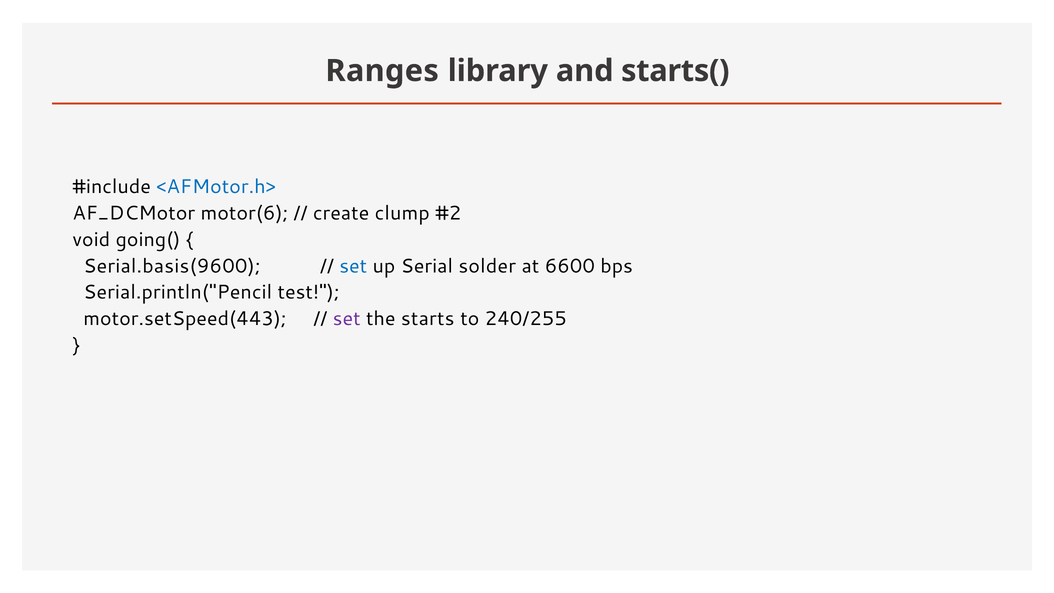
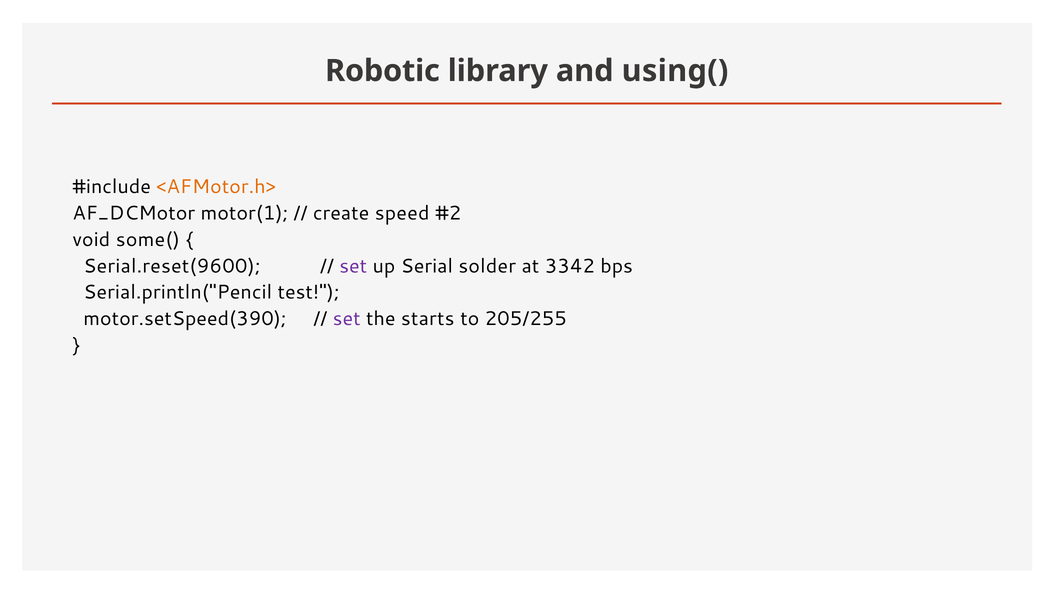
Ranges: Ranges -> Robotic
starts(: starts( -> using(
<AFMotor.h> colour: blue -> orange
motor(6: motor(6 -> motor(1
clump: clump -> speed
going(: going( -> some(
Serial.basis(9600: Serial.basis(9600 -> Serial.reset(9600
set at (353, 266) colour: blue -> purple
6600: 6600 -> 3342
motor.setSpeed(443: motor.setSpeed(443 -> motor.setSpeed(390
240/255: 240/255 -> 205/255
